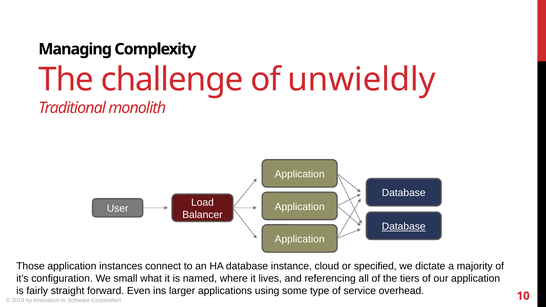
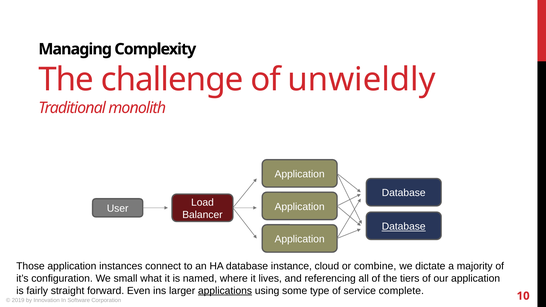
specified: specified -> combine
applications underline: none -> present
overhead: overhead -> complete
